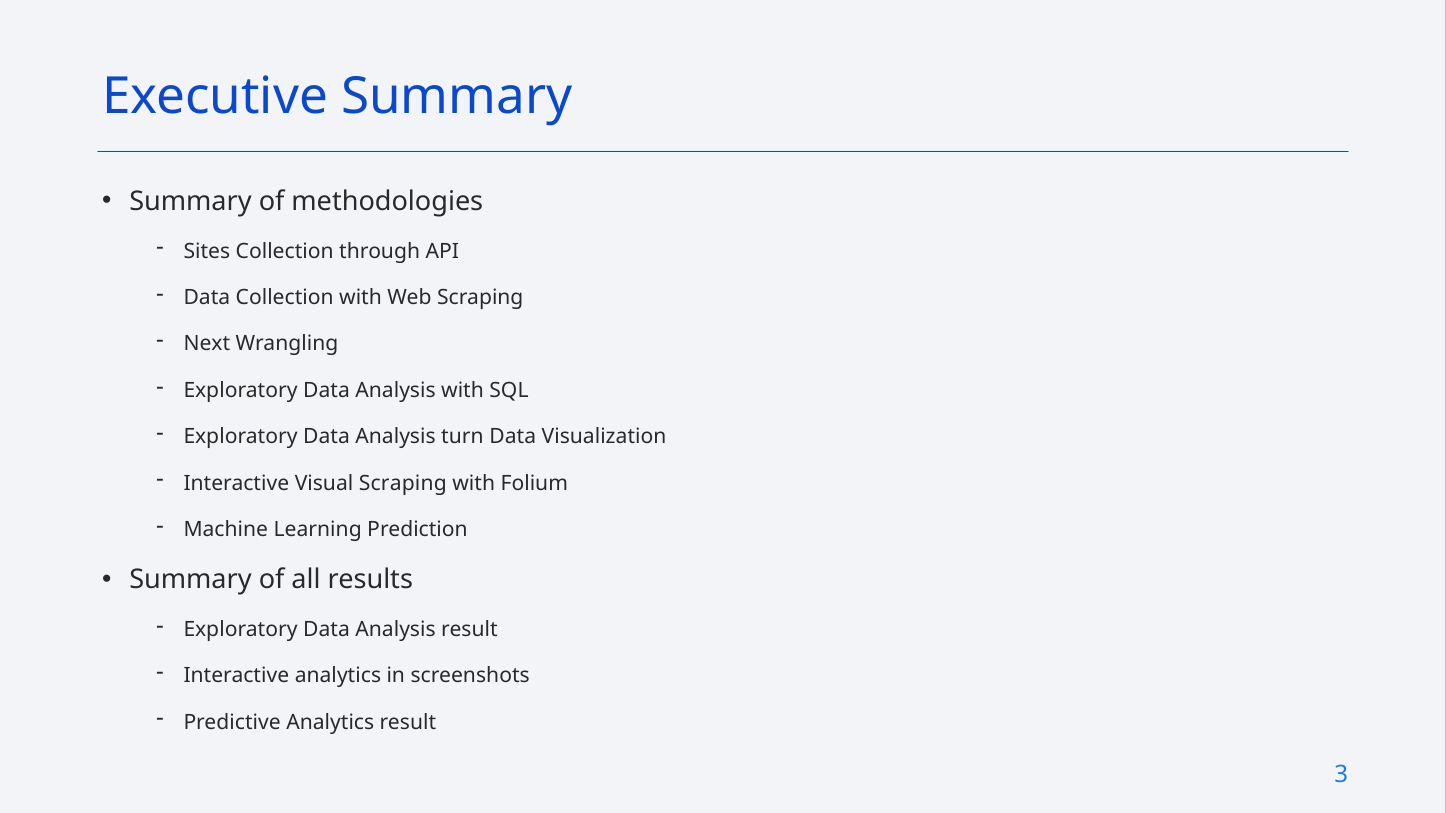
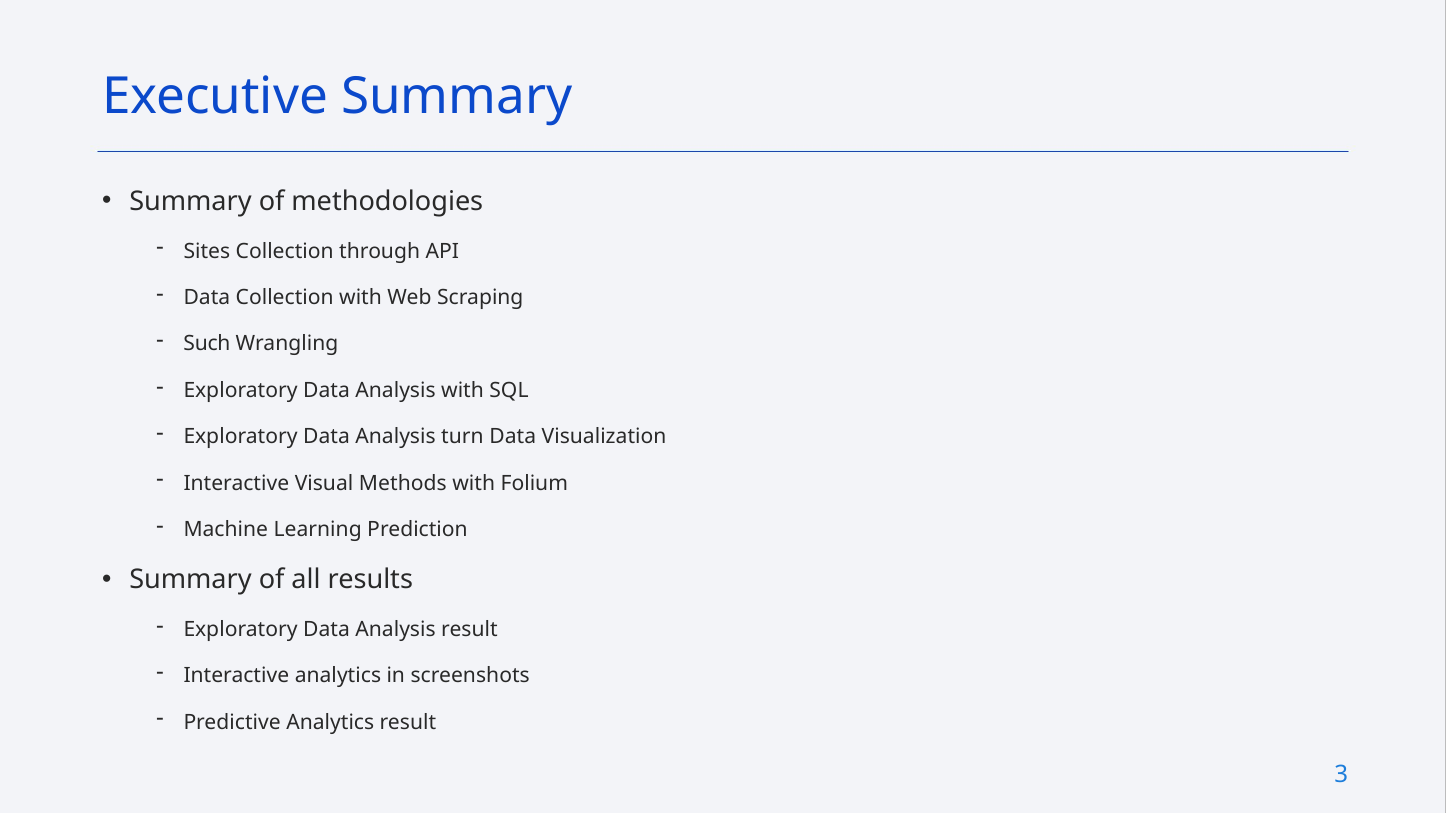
Next: Next -> Such
Visual Scraping: Scraping -> Methods
